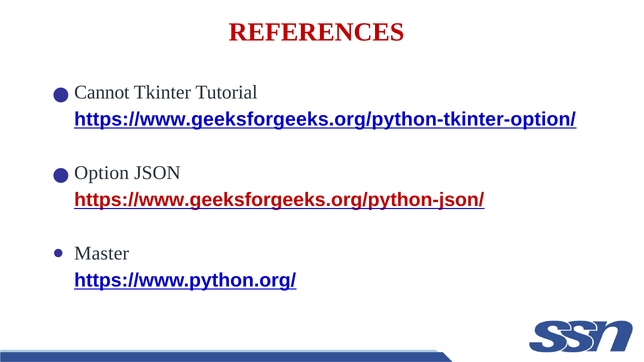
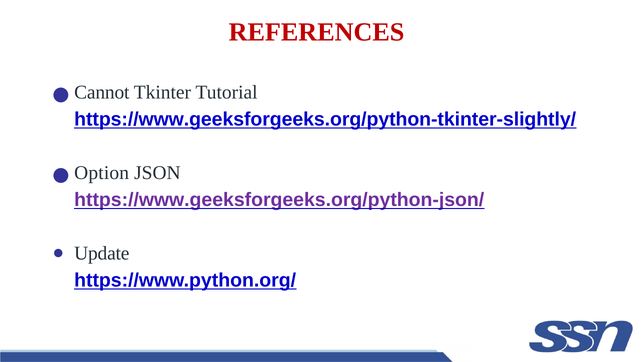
https://www.geeksforgeeks.org/python-tkinter-option/: https://www.geeksforgeeks.org/python-tkinter-option/ -> https://www.geeksforgeeks.org/python-tkinter-slightly/
https://www.geeksforgeeks.org/python-json/ colour: red -> purple
Master: Master -> Update
